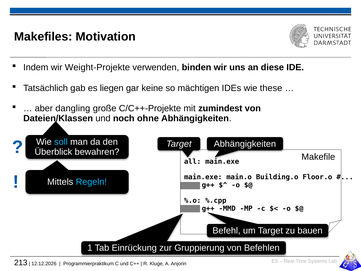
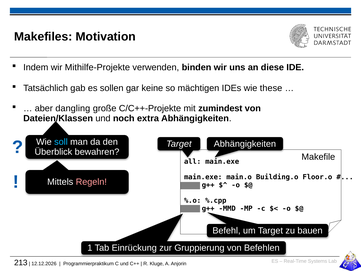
Weight-Projekte: Weight-Projekte -> Mithilfe-Projekte
liegen: liegen -> sollen
ohne: ohne -> extra
Regeln colour: light blue -> pink
